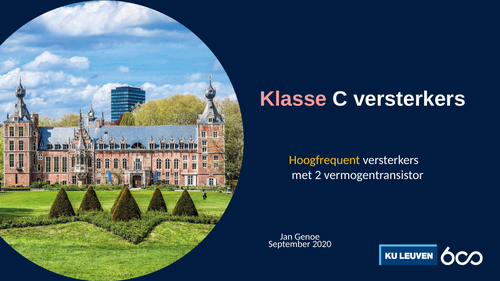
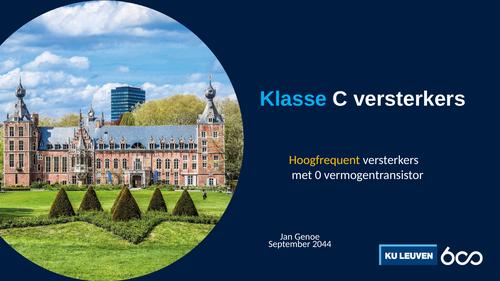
Klasse colour: pink -> light blue
2: 2 -> 0
2020: 2020 -> 2044
